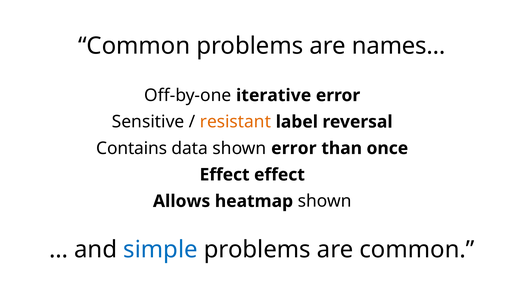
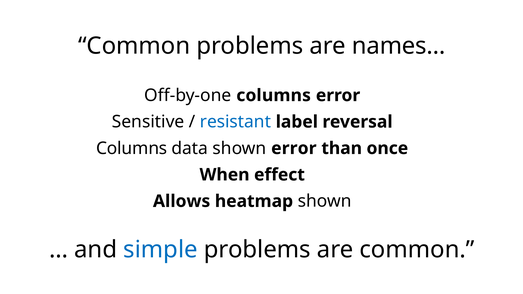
Off-by-one iterative: iterative -> columns
resistant colour: orange -> blue
Contains at (132, 148): Contains -> Columns
Effect at (225, 175): Effect -> When
